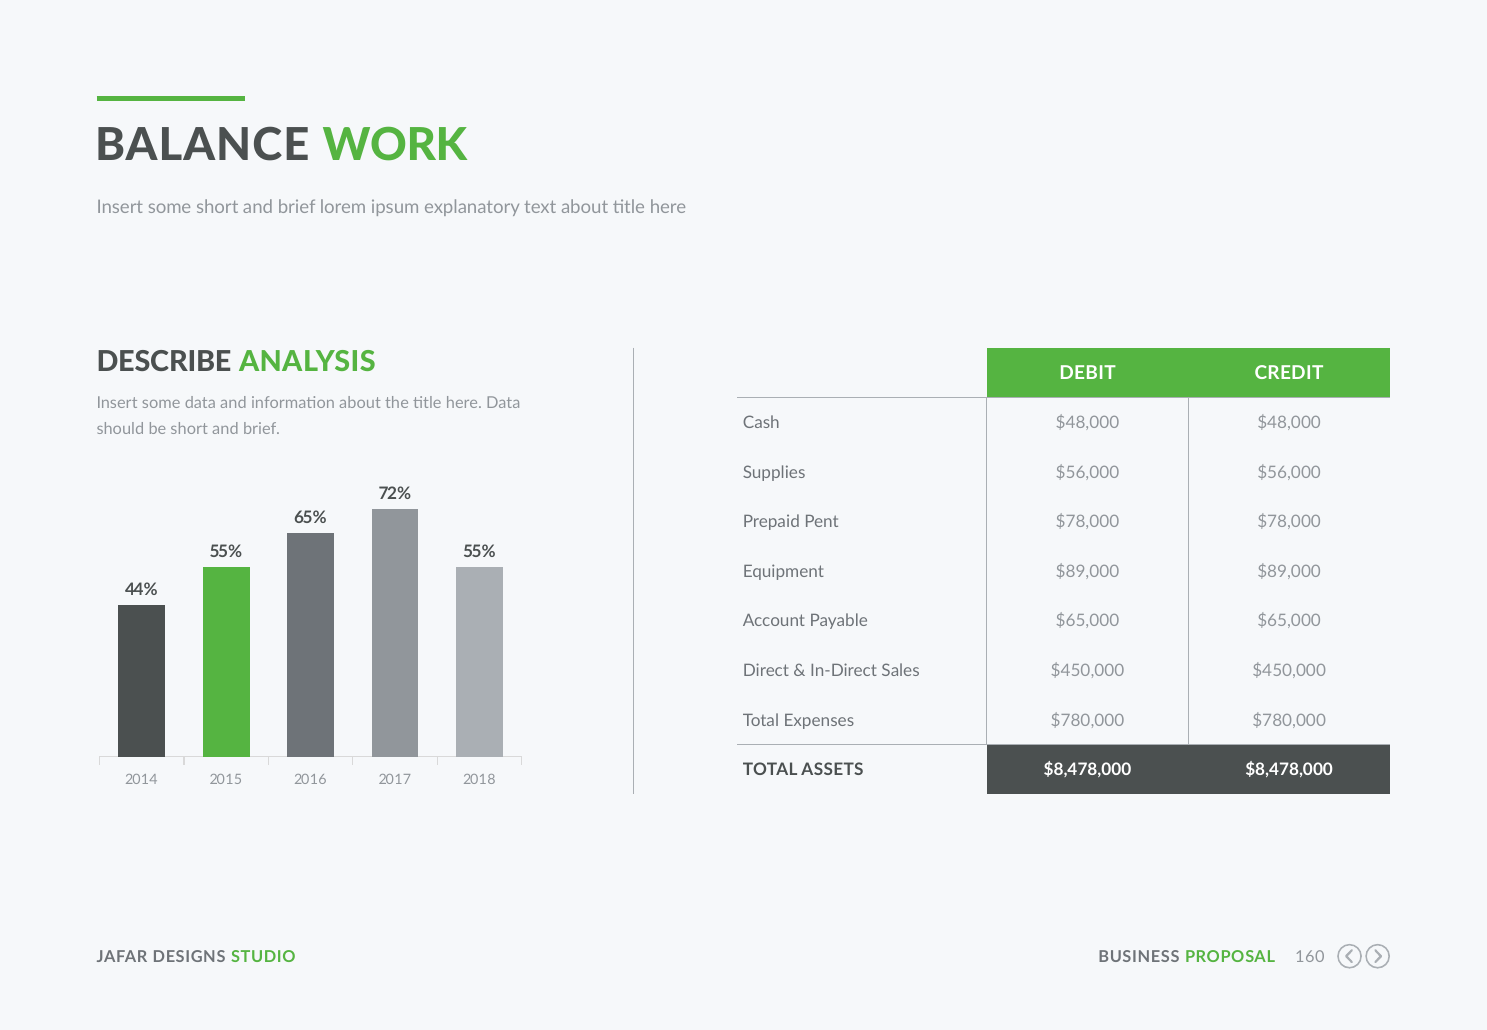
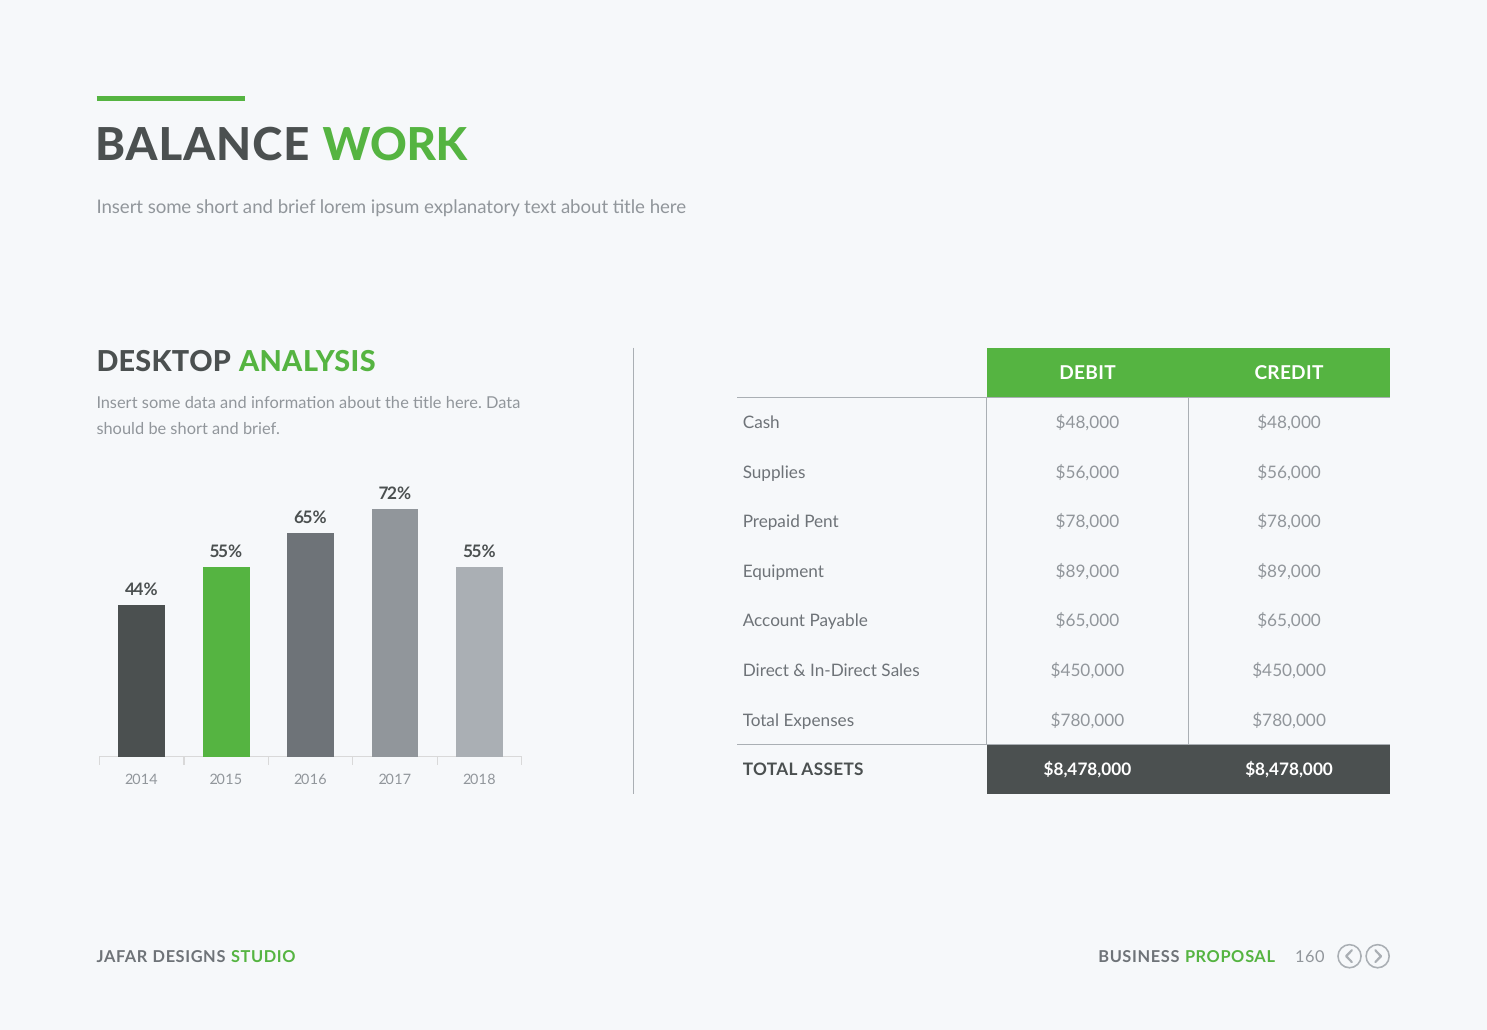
DESCRIBE: DESCRIBE -> DESKTOP
